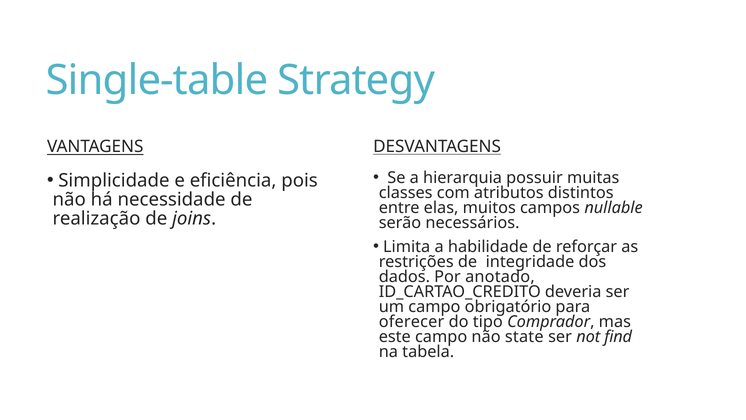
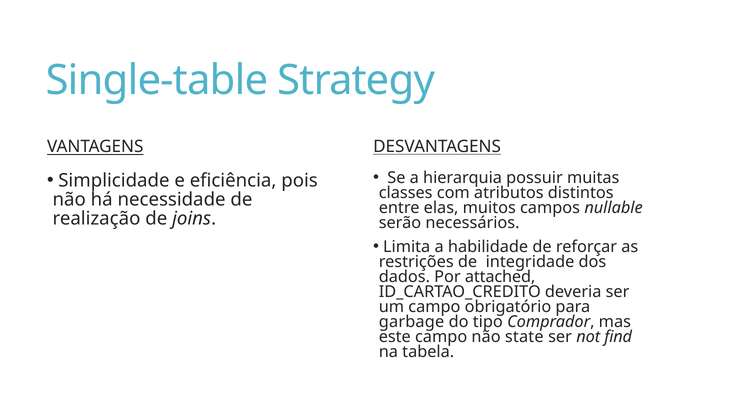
anotado: anotado -> attached
oferecer: oferecer -> garbage
